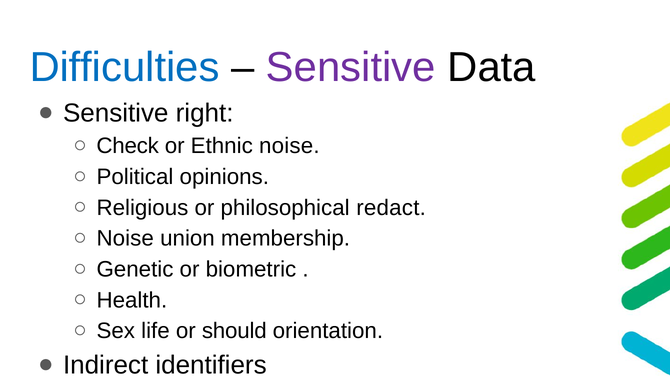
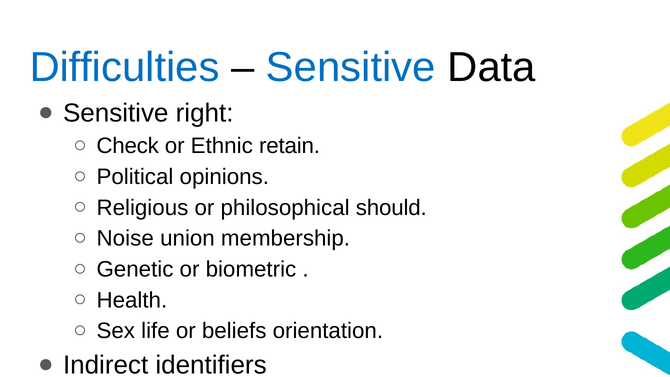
Sensitive at (351, 67) colour: purple -> blue
Ethnic noise: noise -> retain
redact: redact -> should
should: should -> beliefs
